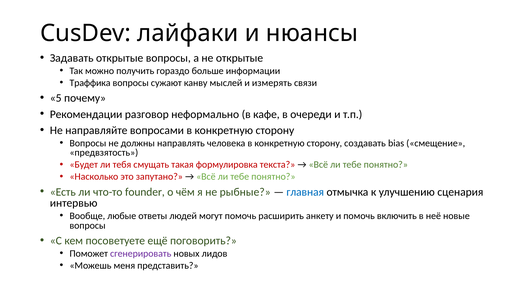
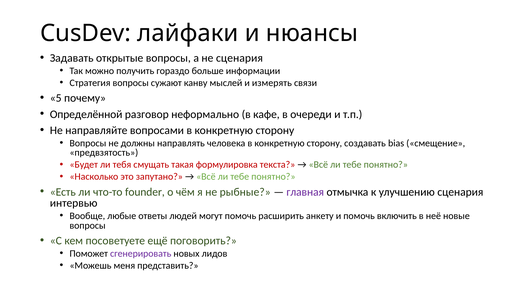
не открытые: открытые -> сценария
Траффика: Траффика -> Стратегия
Рекомендации: Рекомендации -> Определённой
главная colour: blue -> purple
